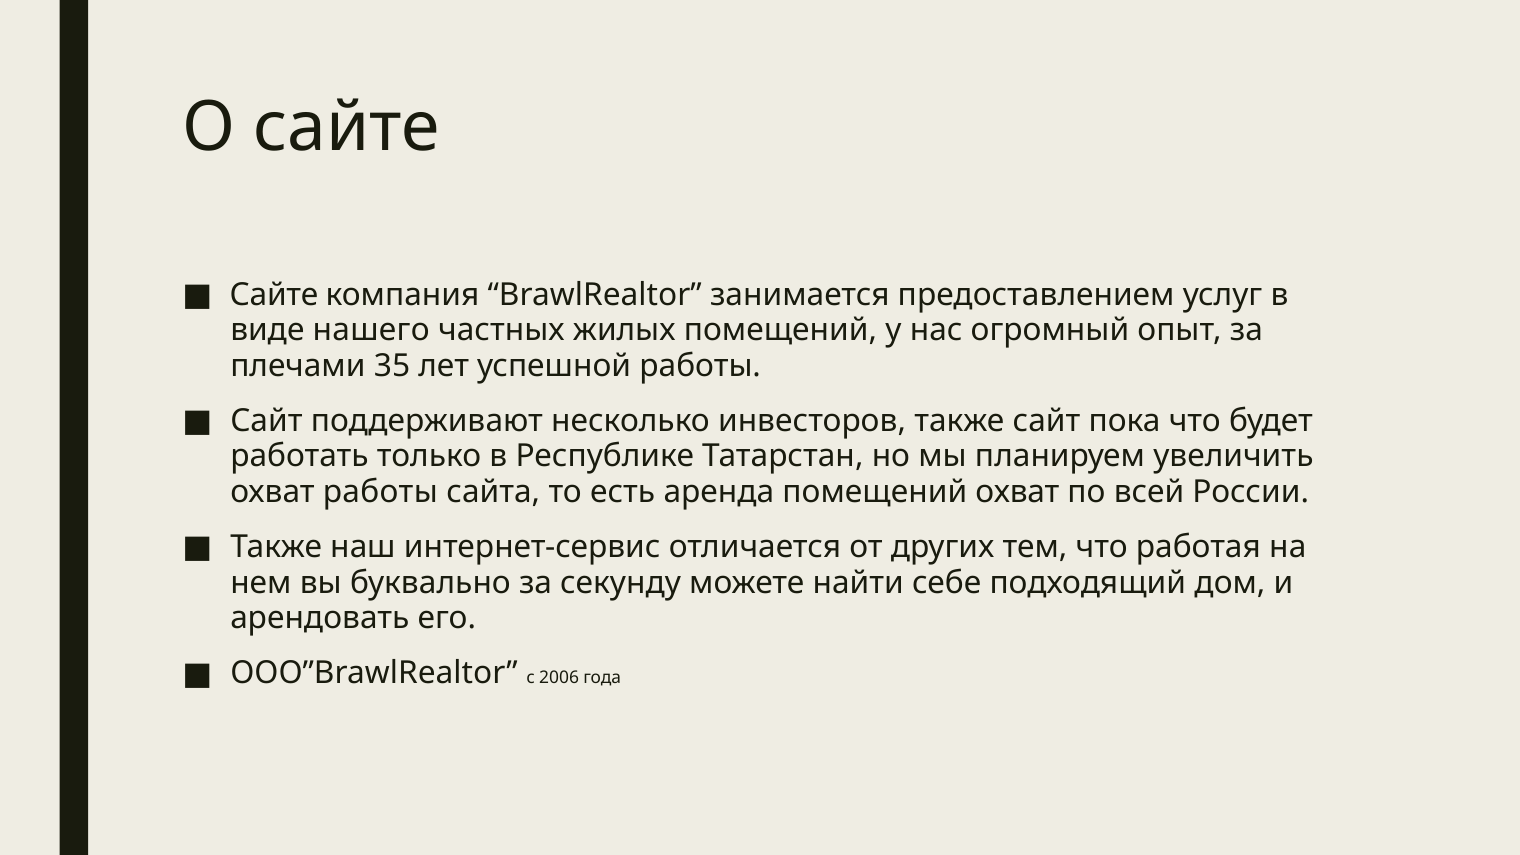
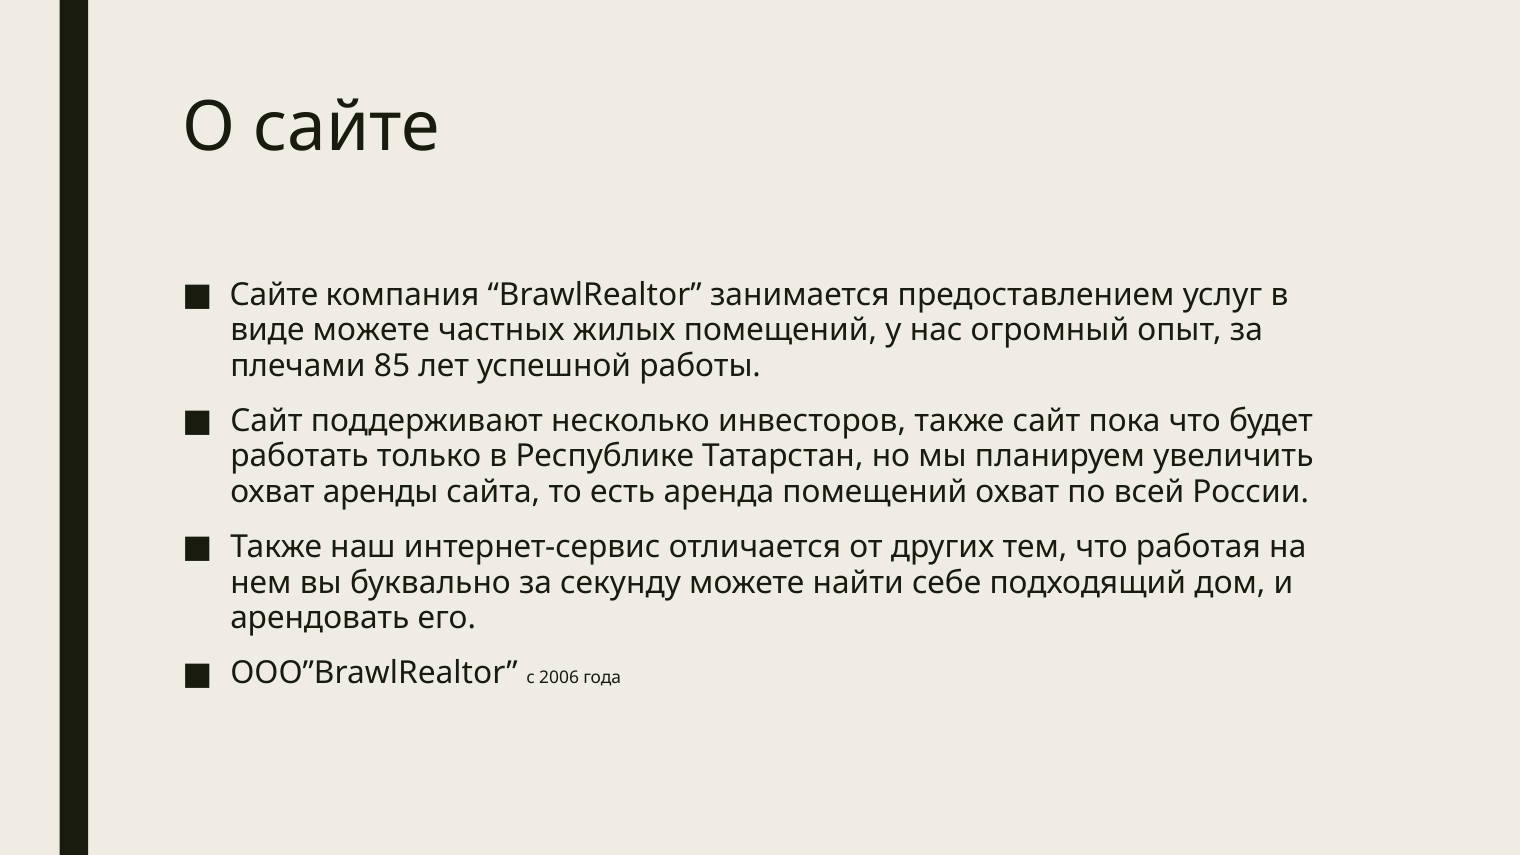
виде нашего: нашего -> можете
35: 35 -> 85
охват работы: работы -> аренды
